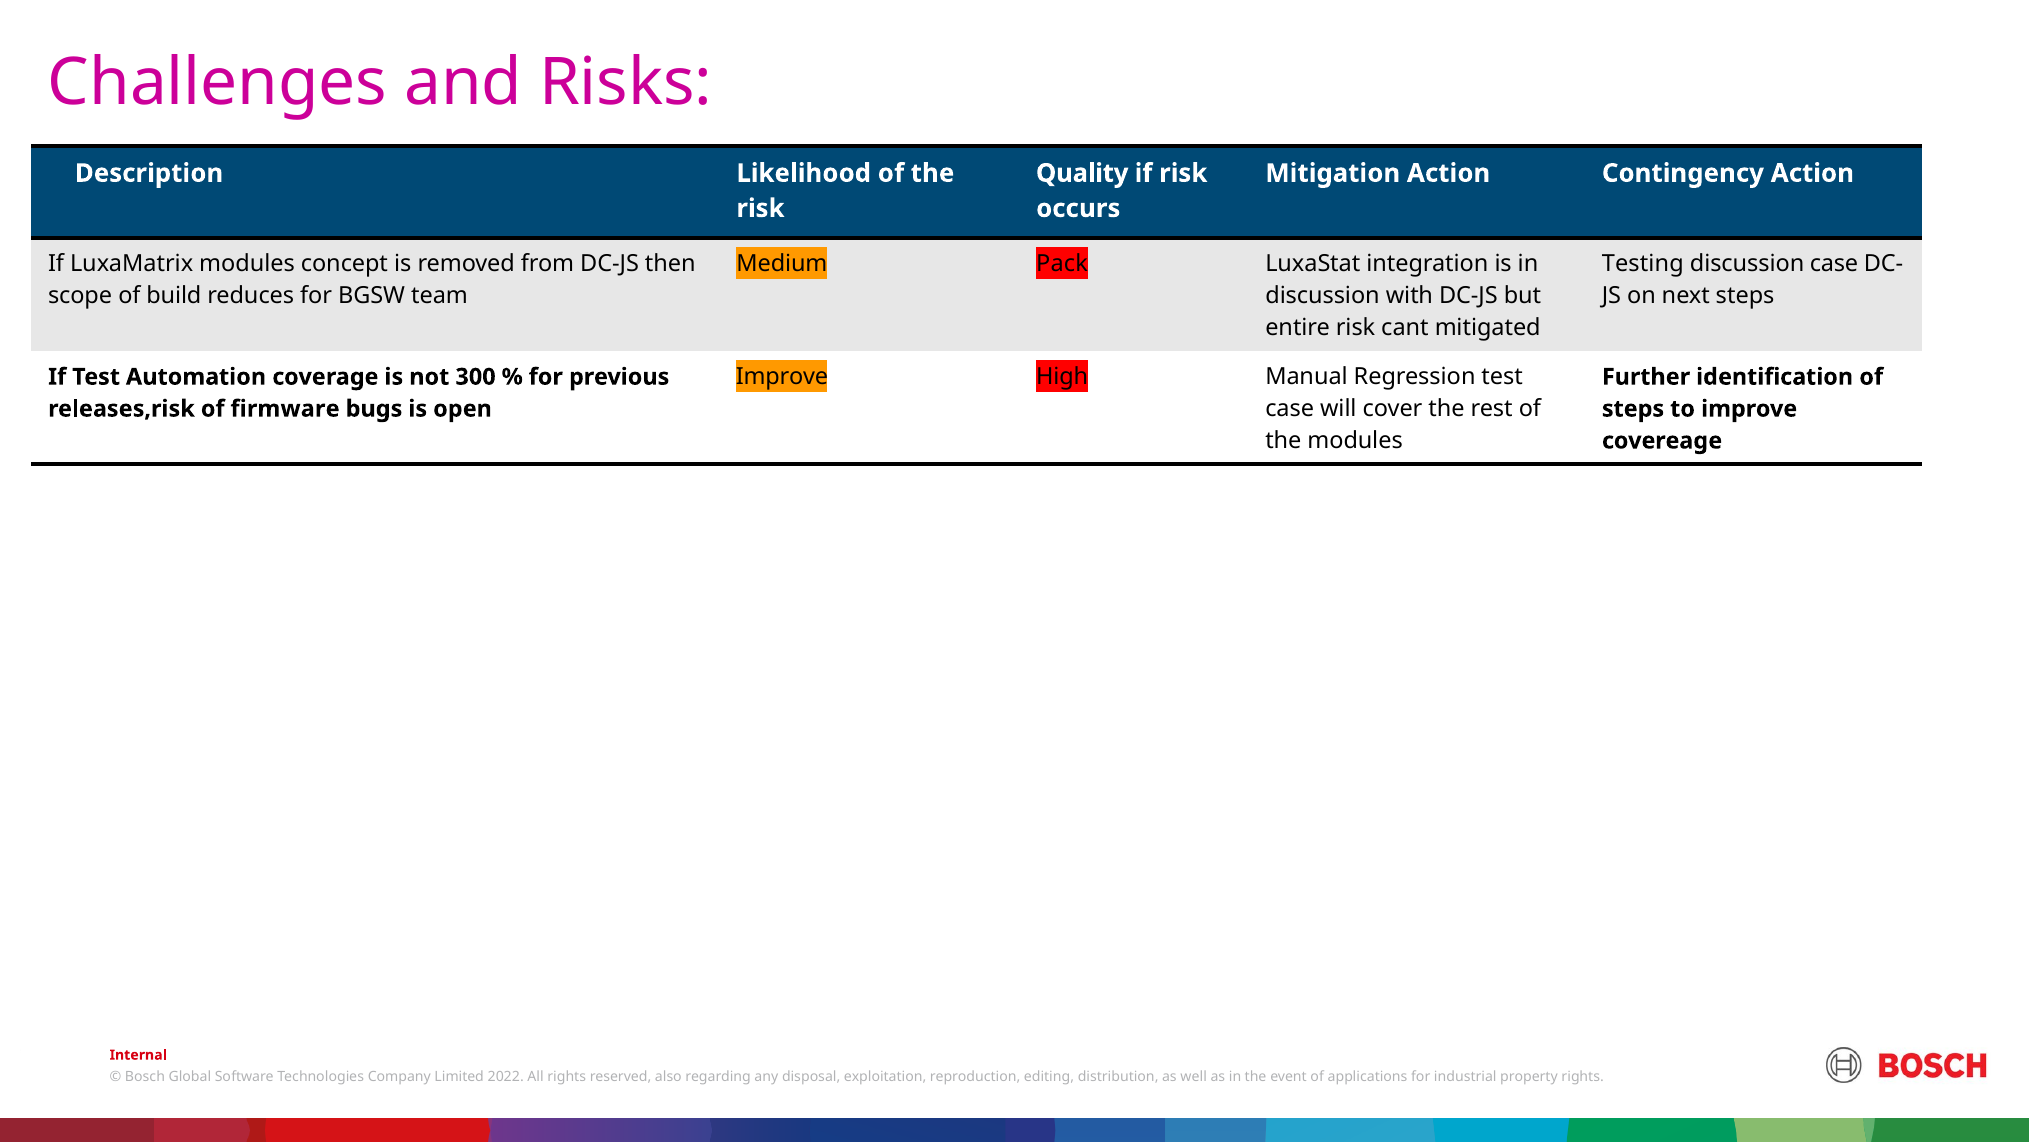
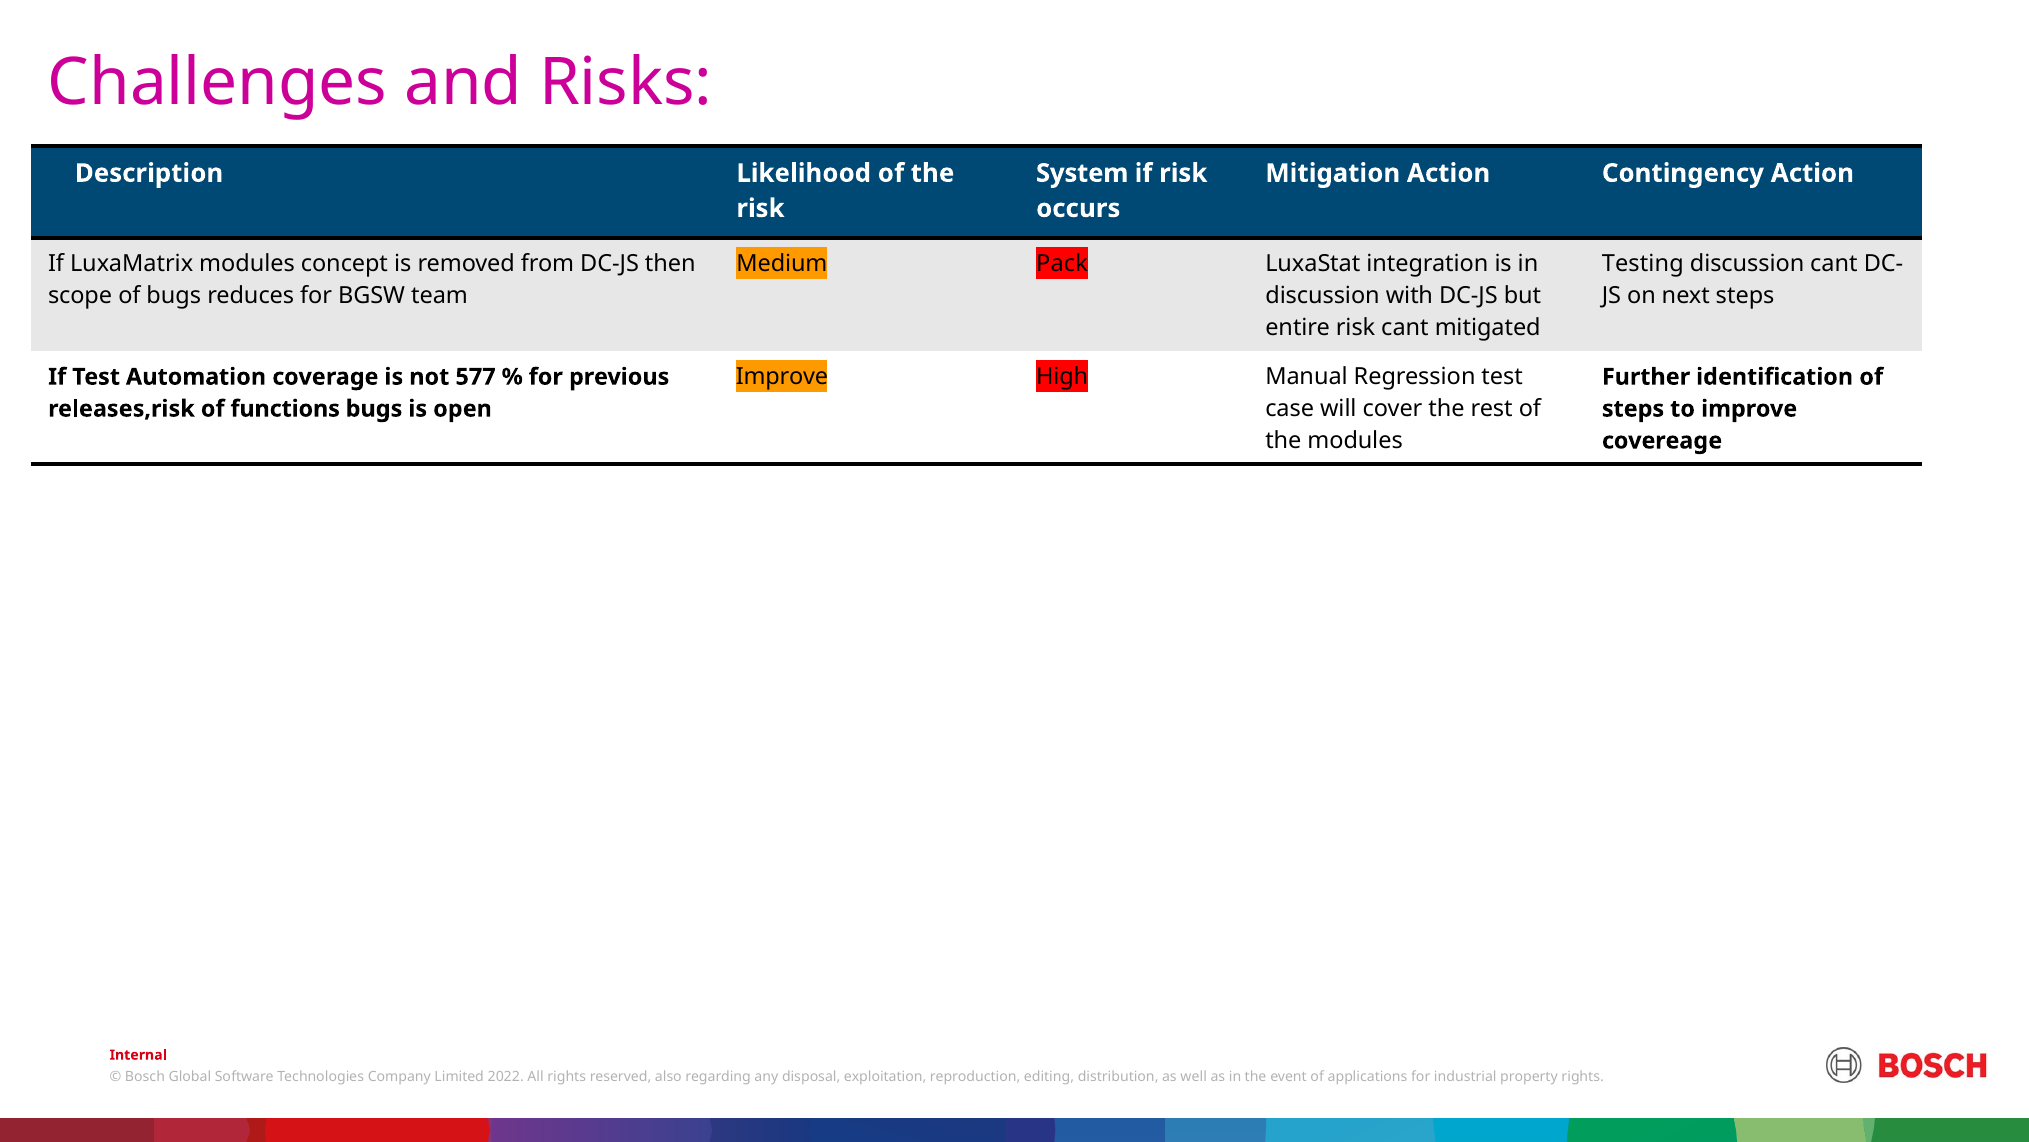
Quality: Quality -> System
discussion case: case -> cant
of build: build -> bugs
300: 300 -> 577
firmware: firmware -> functions
